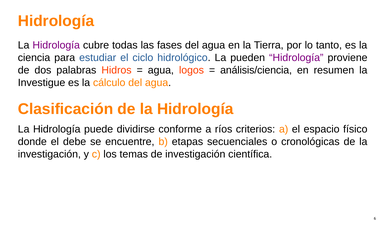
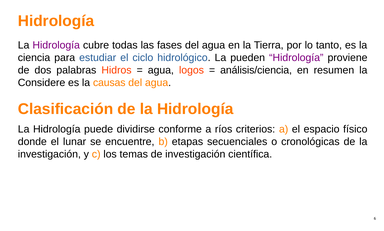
Investigue: Investigue -> Considere
cálculo: cálculo -> causas
debe: debe -> lunar
